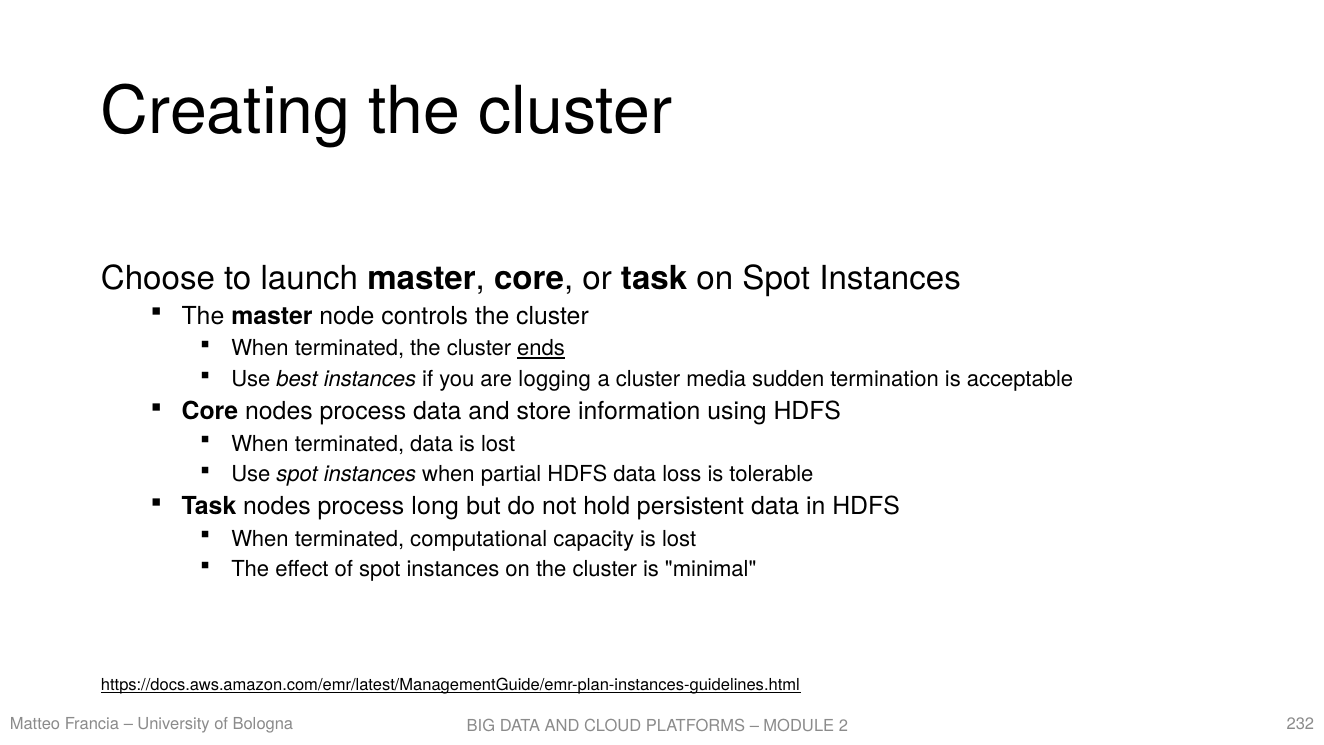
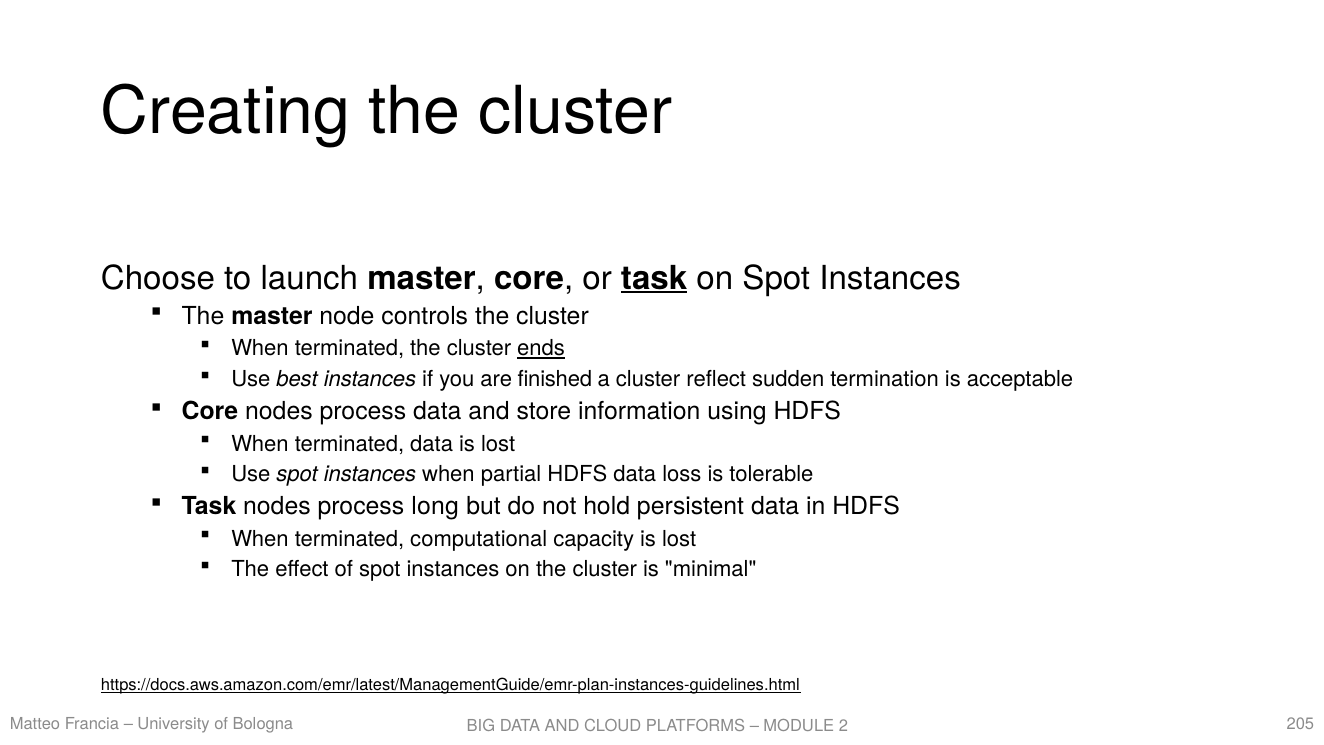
task at (654, 278) underline: none -> present
logging: logging -> finished
media: media -> reflect
232: 232 -> 205
